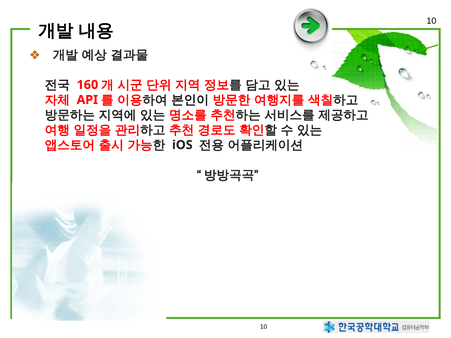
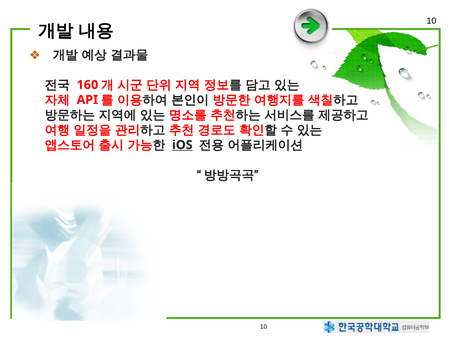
iOS underline: none -> present
